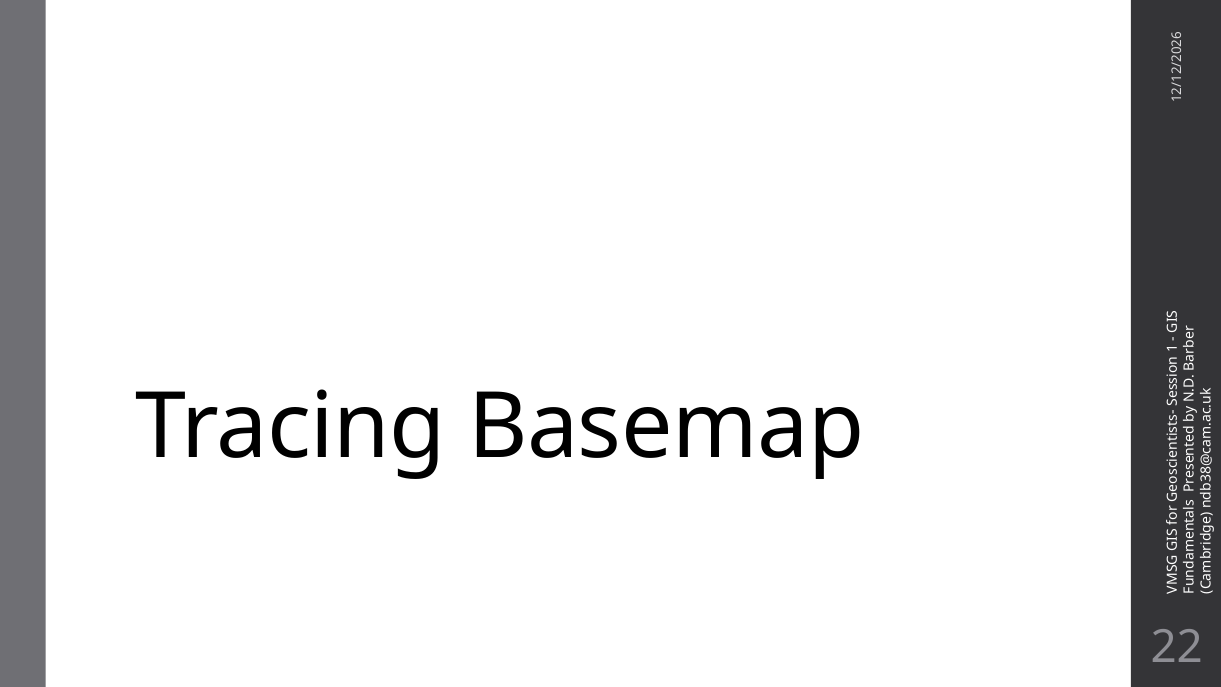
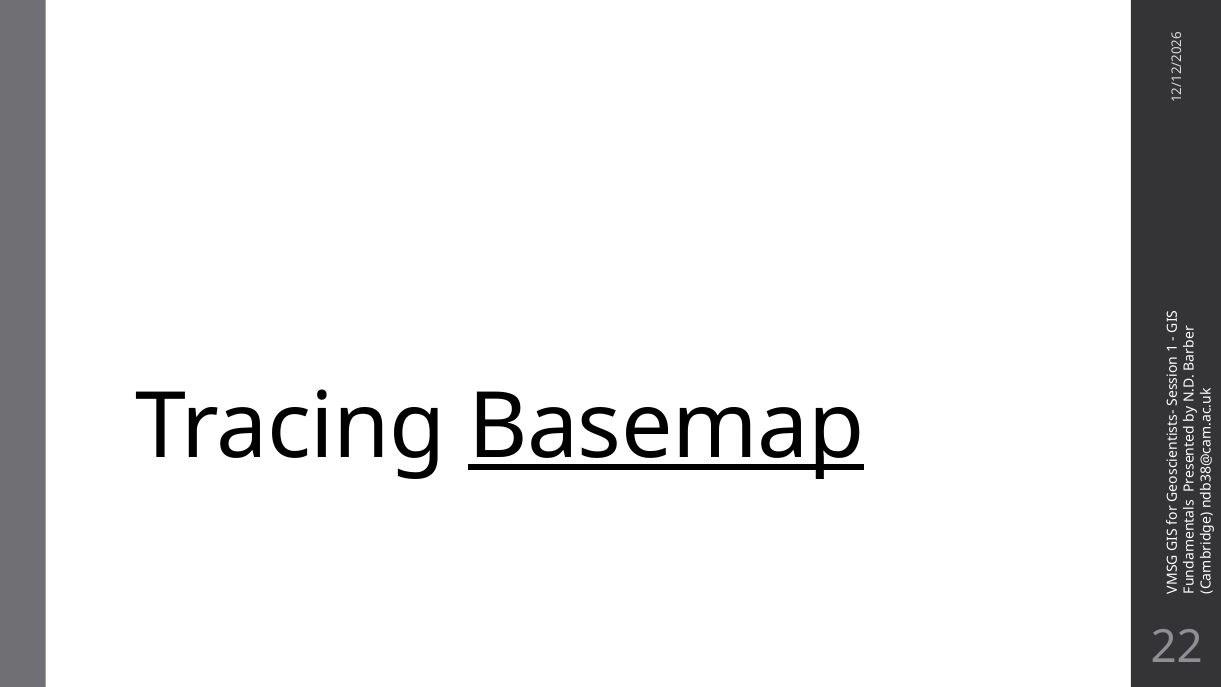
Basemap underline: none -> present
